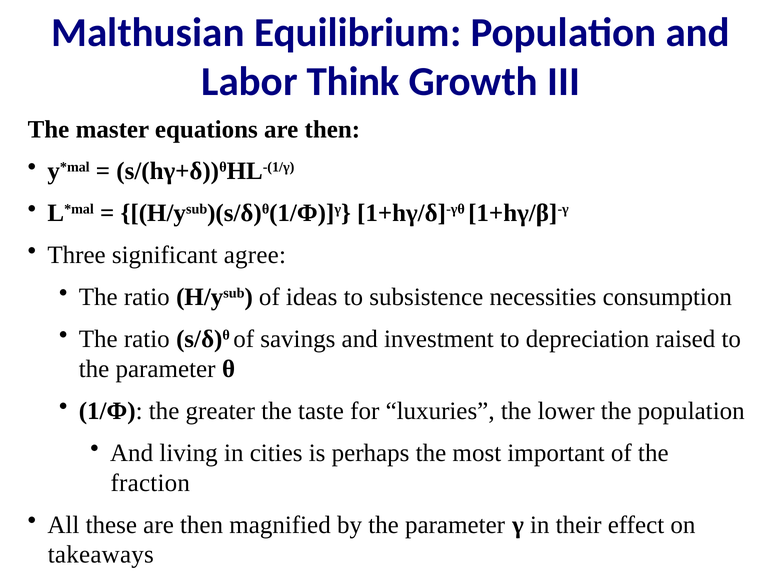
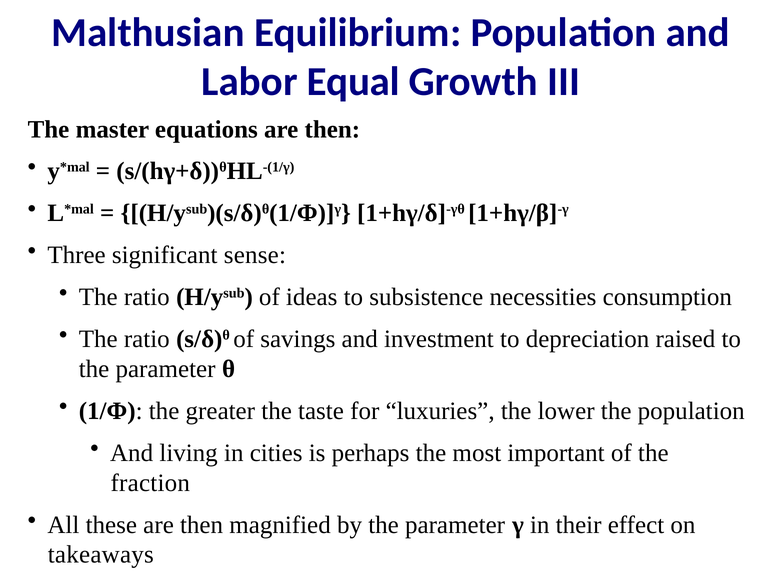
Think: Think -> Equal
agree: agree -> sense
